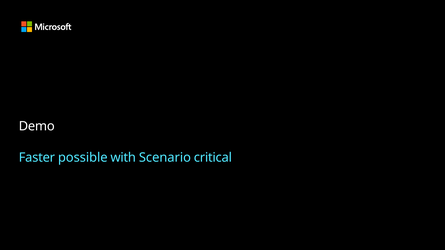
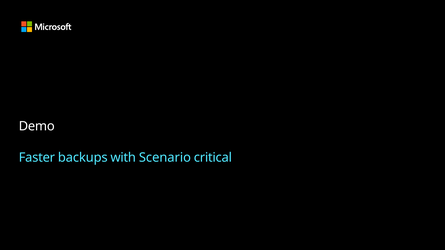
possible: possible -> backups
